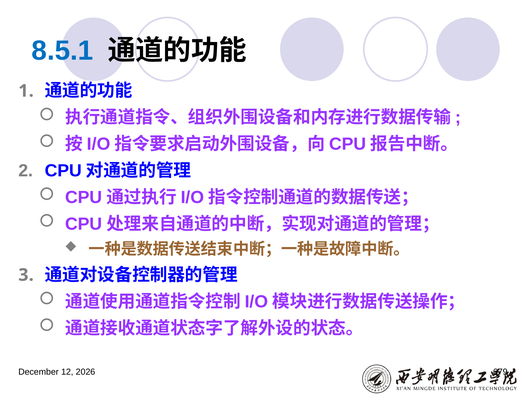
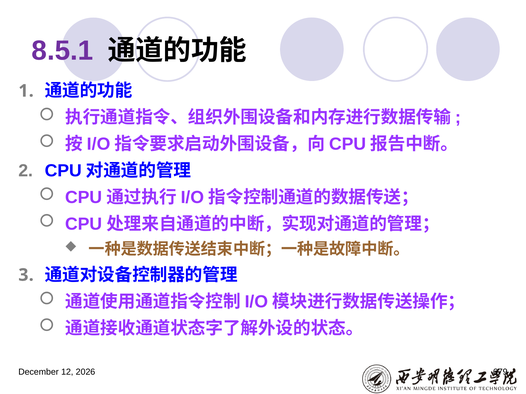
8.5.1 colour: blue -> purple
